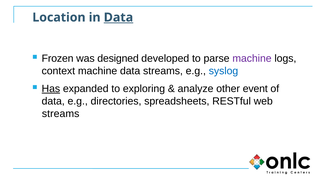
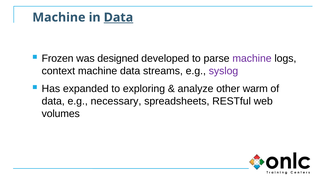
Location at (59, 17): Location -> Machine
syslog colour: blue -> purple
Has underline: present -> none
event: event -> warm
directories: directories -> necessary
streams at (61, 113): streams -> volumes
